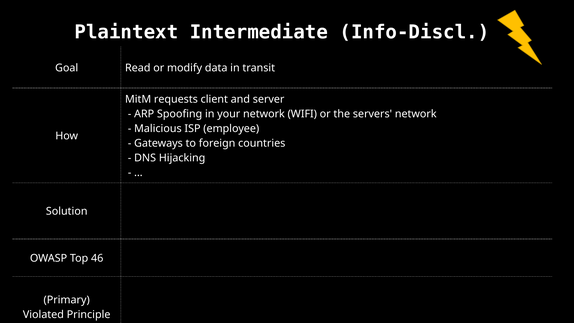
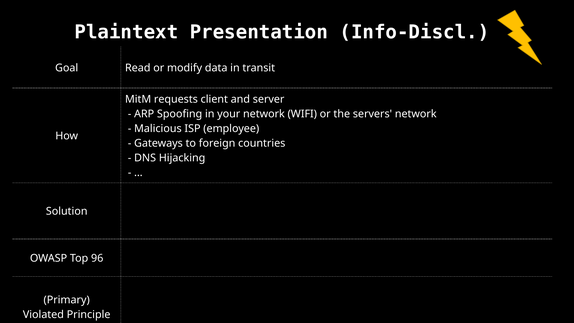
Intermediate: Intermediate -> Presentation
46: 46 -> 96
